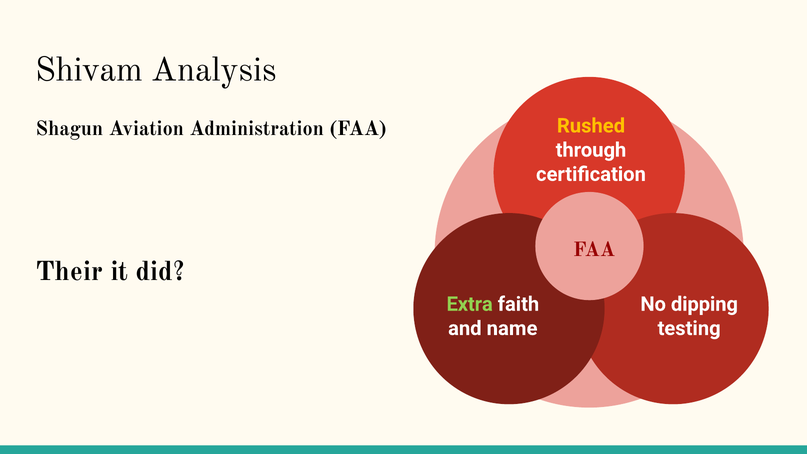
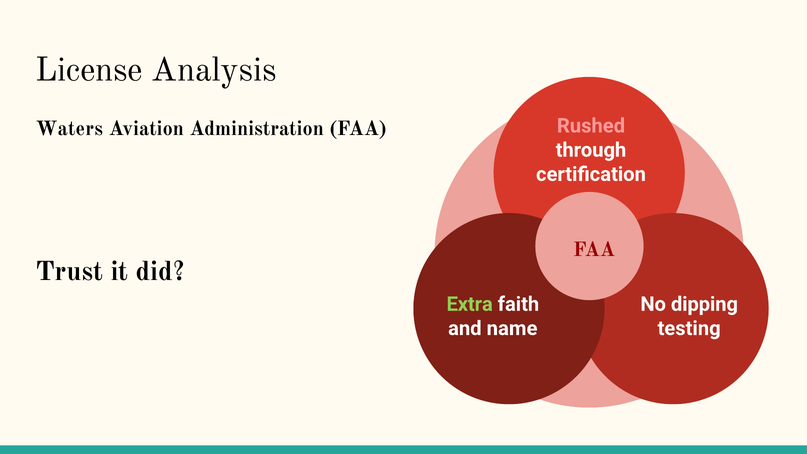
Shivam: Shivam -> License
Rushed colour: yellow -> pink
Shagun: Shagun -> Waters
Their: Their -> Trust
